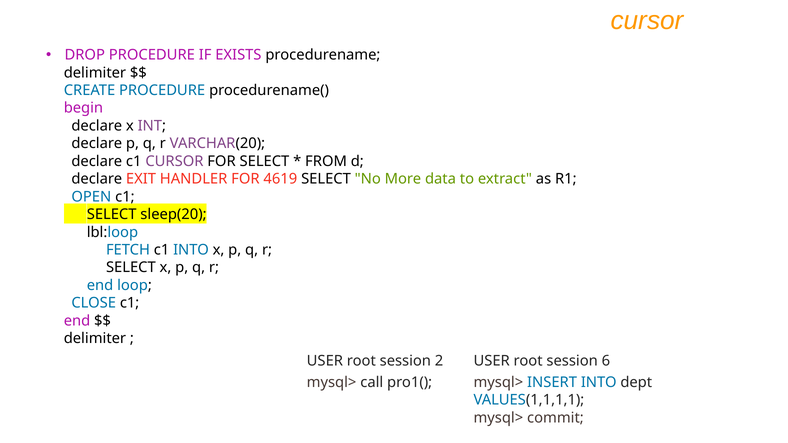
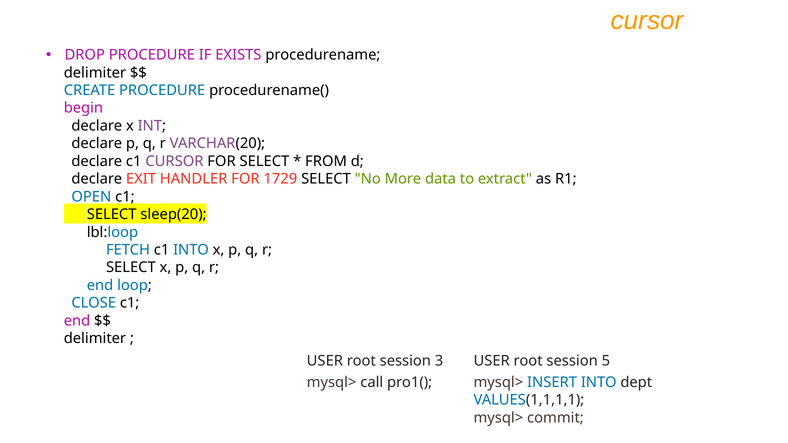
4619: 4619 -> 1729
2: 2 -> 3
6: 6 -> 5
